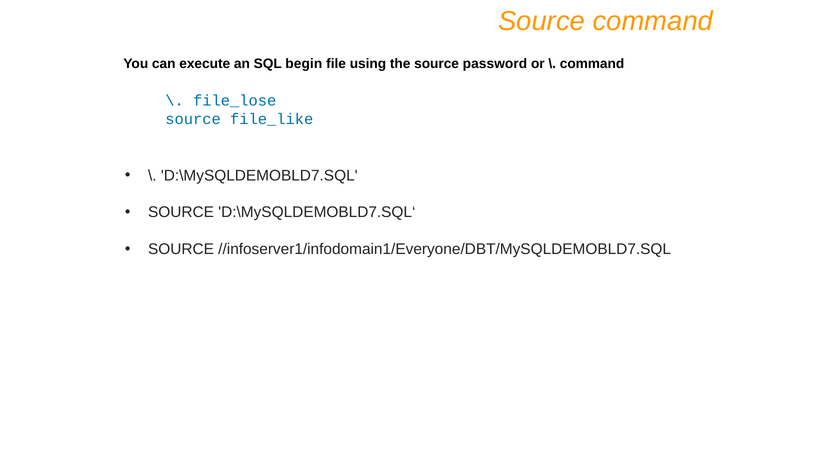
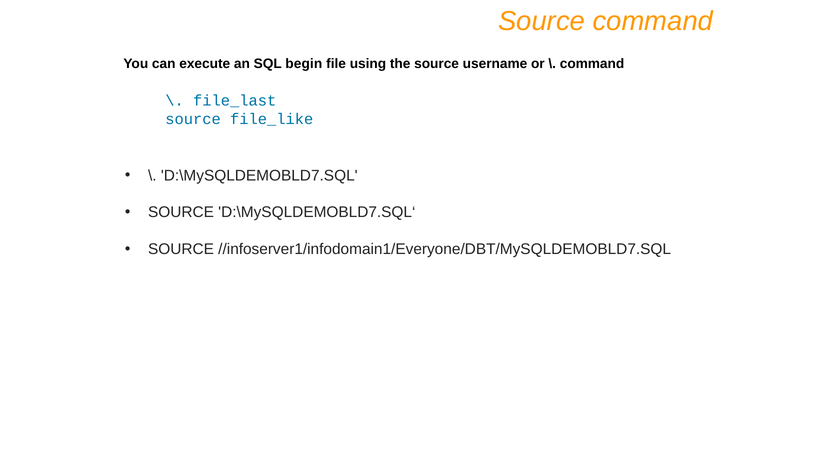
password: password -> username
file_lose: file_lose -> file_last
